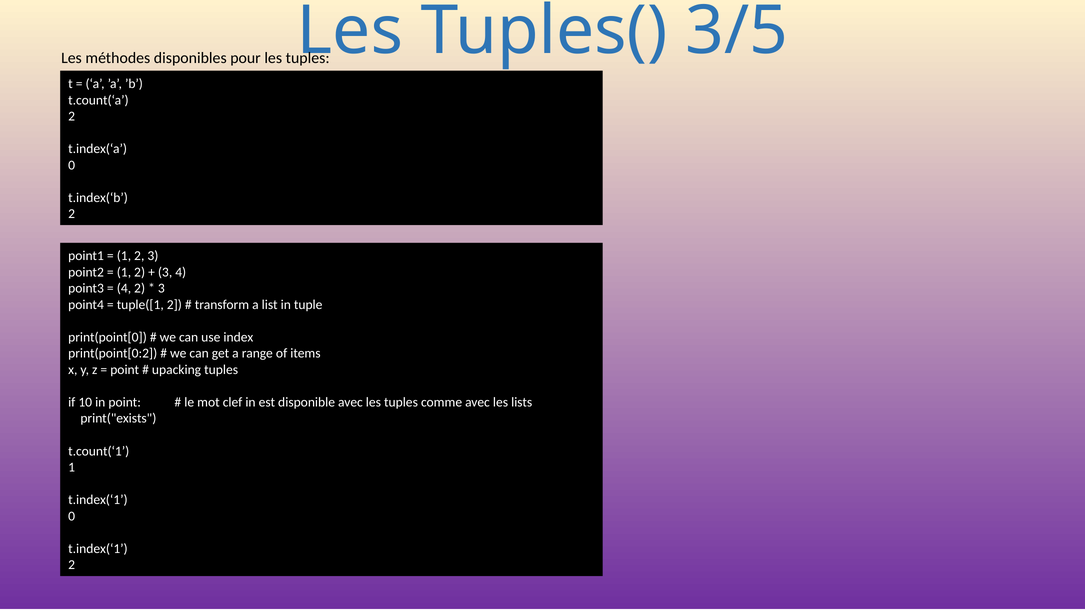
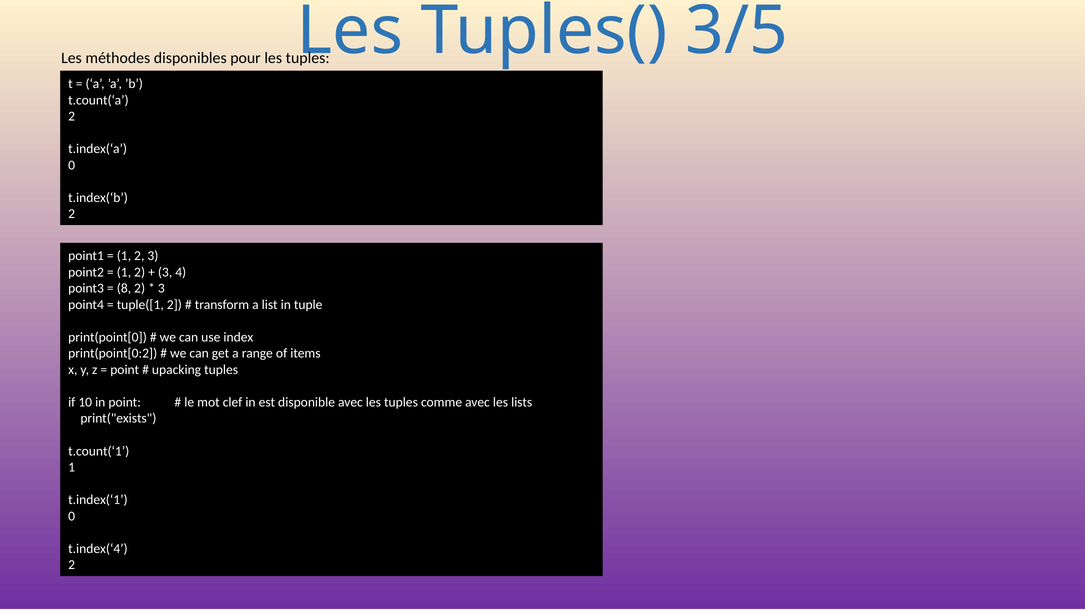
4 at (124, 289): 4 -> 8
t.index(‘1 at (98, 549): t.index(‘1 -> t.index(‘4
